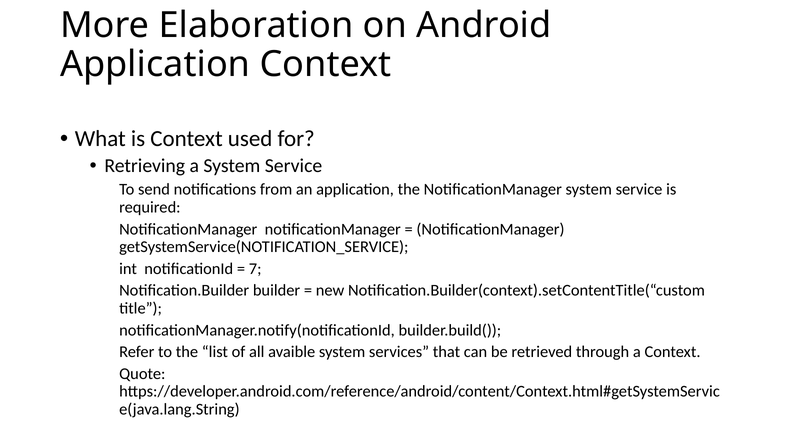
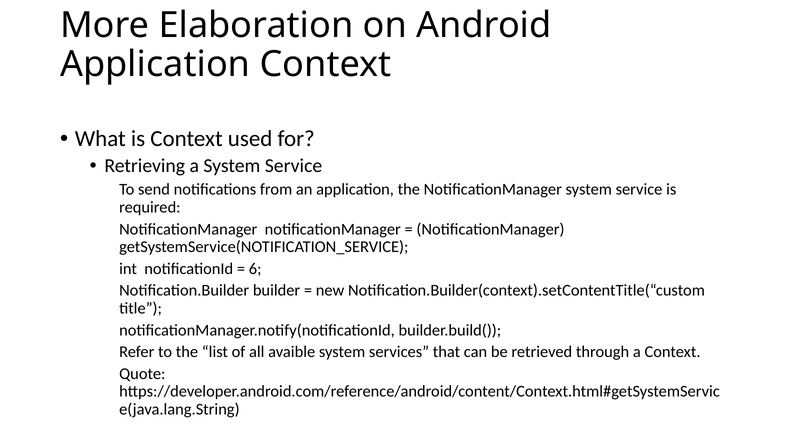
7: 7 -> 6
